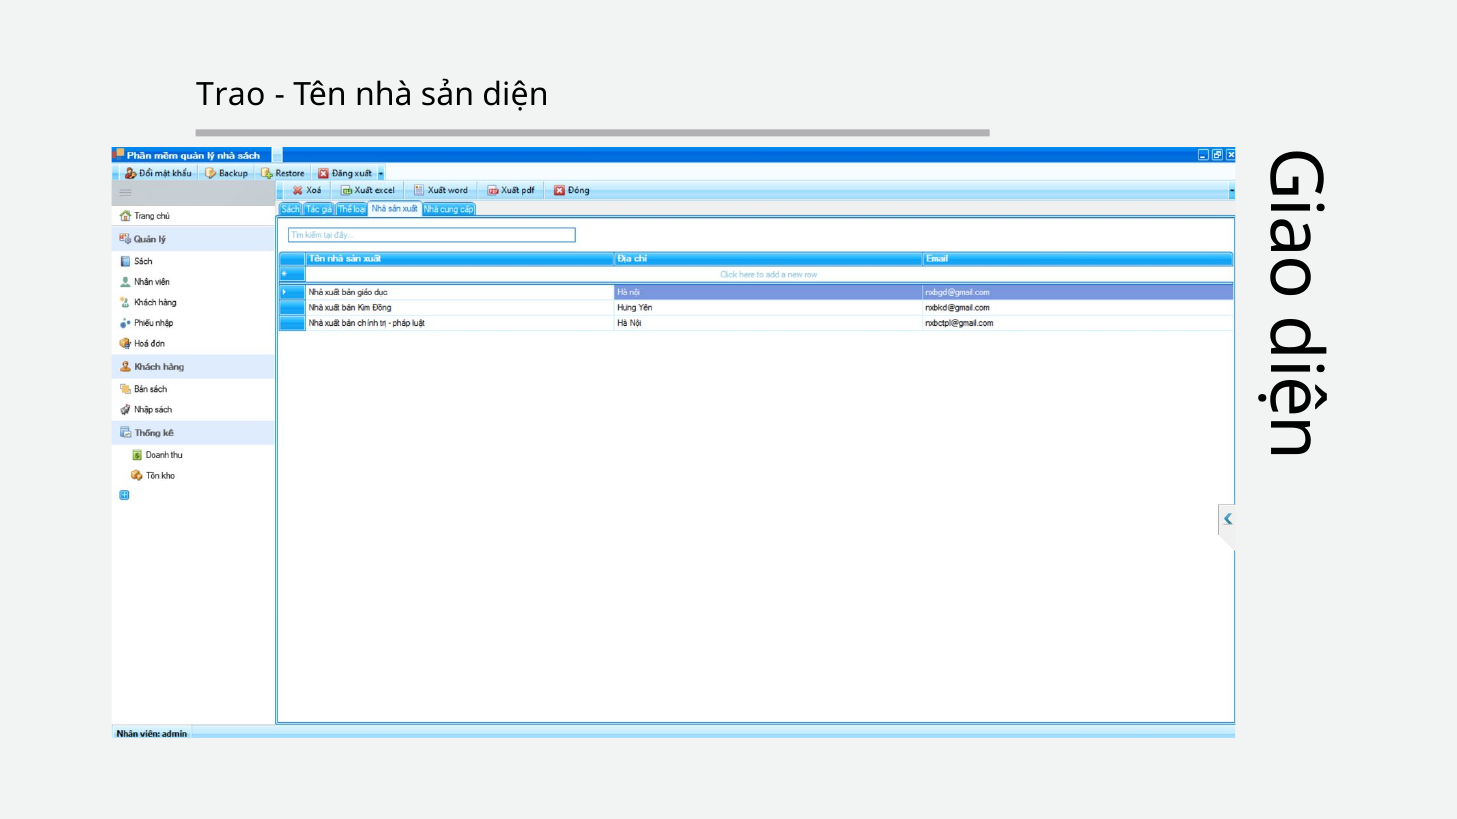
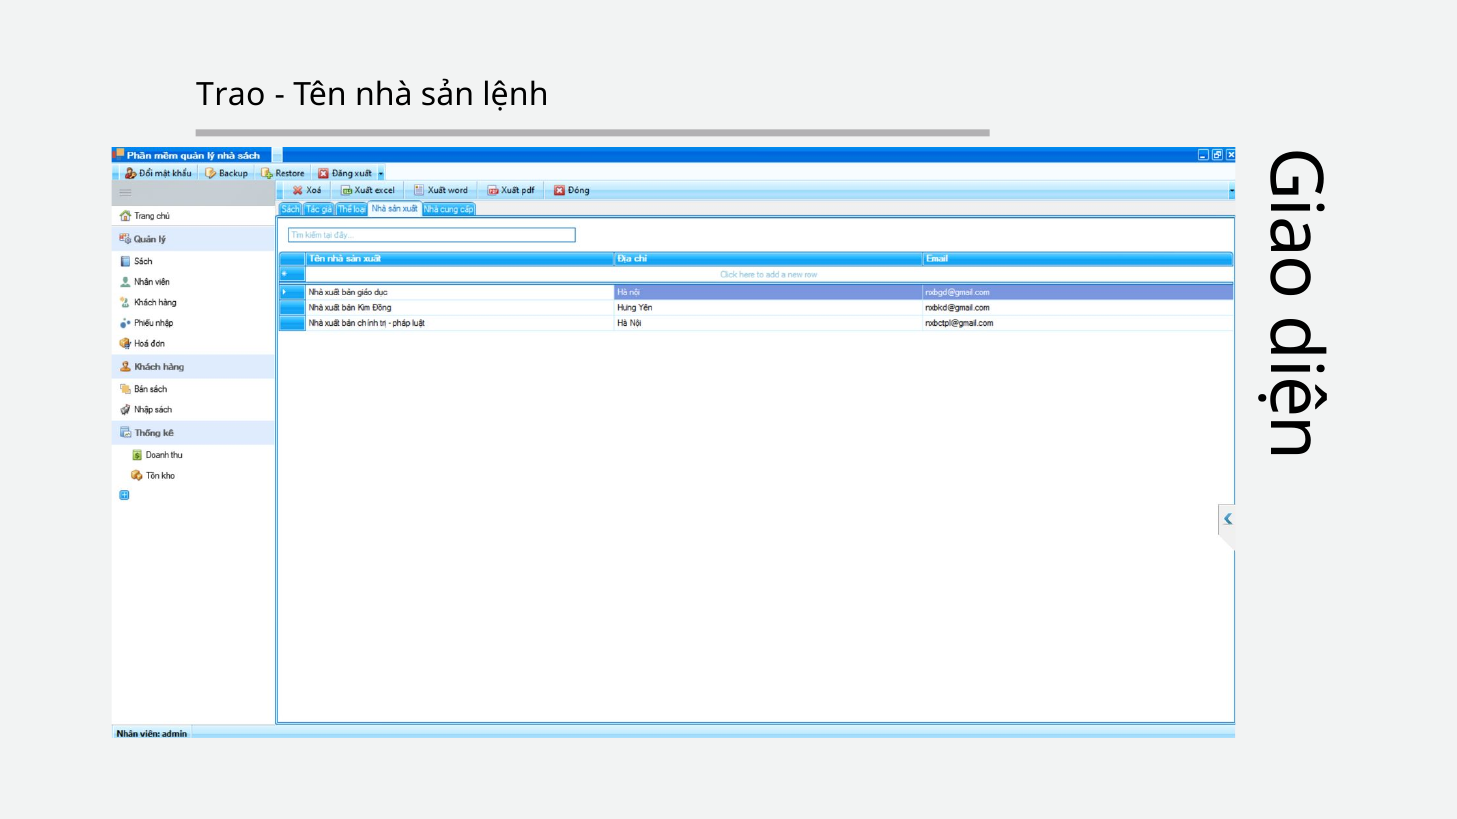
diện: diện -> lệnh
